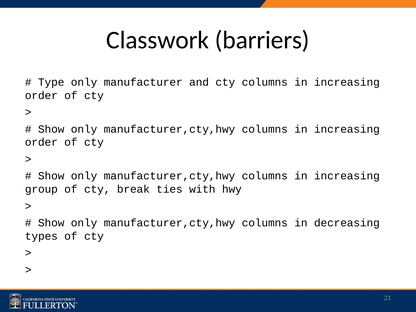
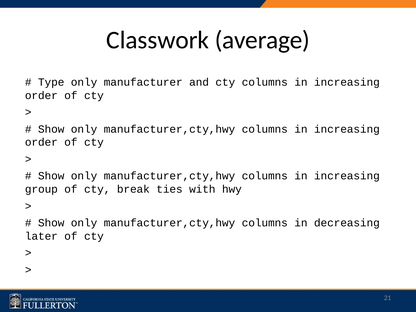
barriers: barriers -> average
types: types -> later
